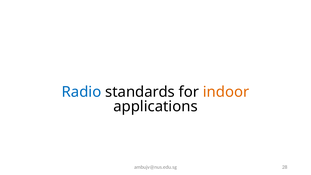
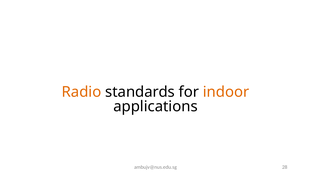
Radio colour: blue -> orange
